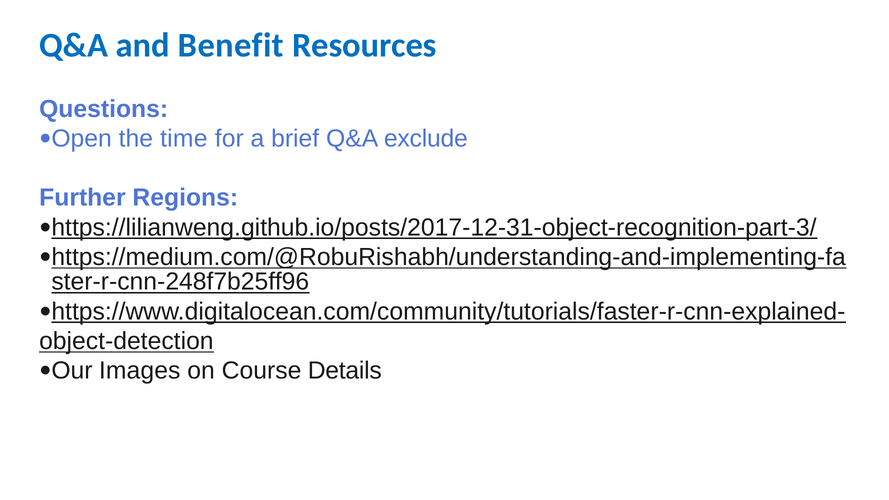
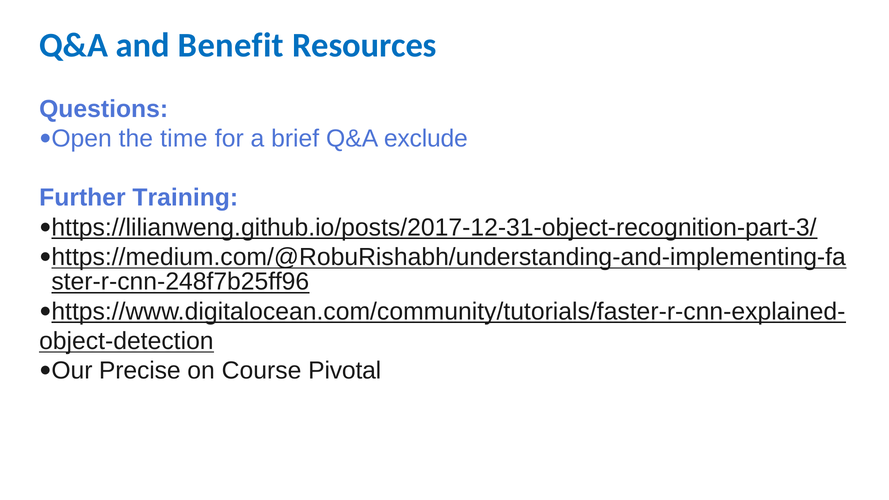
Regions: Regions -> Training
Images: Images -> Precise
Details: Details -> Pivotal
